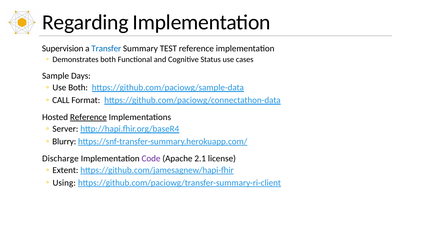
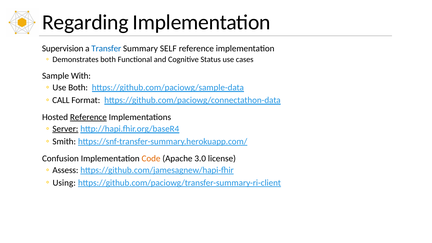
TEST: TEST -> SELF
Days: Days -> With
Server underline: none -> present
Blurry: Blurry -> Smith
Discharge: Discharge -> Confusion
Code colour: purple -> orange
2.1: 2.1 -> 3.0
Extent: Extent -> Assess
